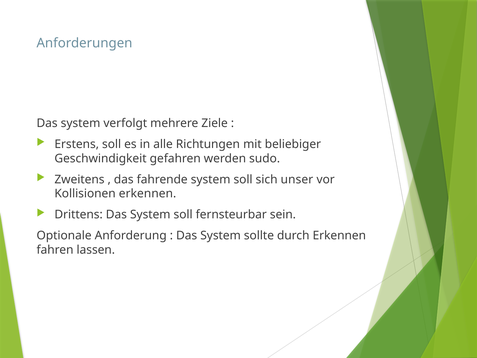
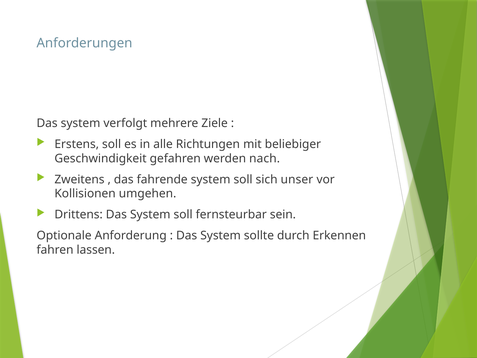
sudo: sudo -> nach
Kollisionen erkennen: erkennen -> umgehen
